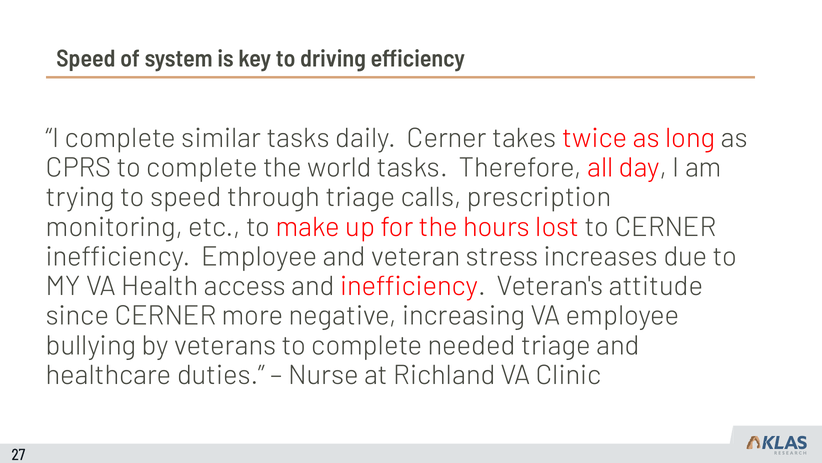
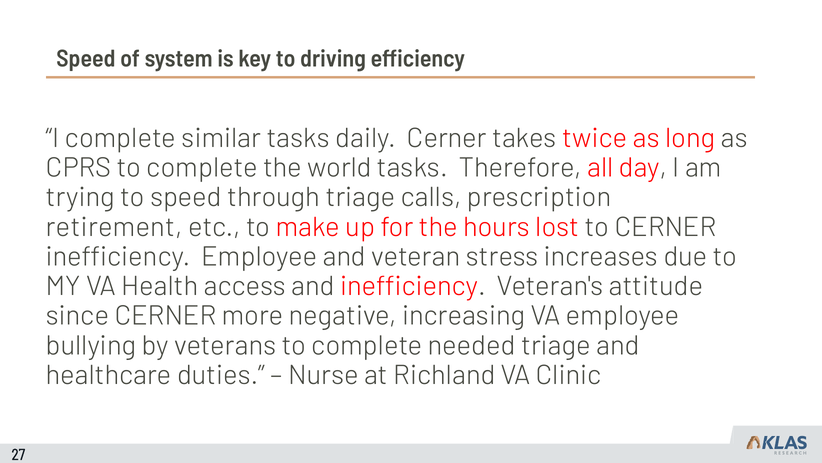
monitoring: monitoring -> retirement
